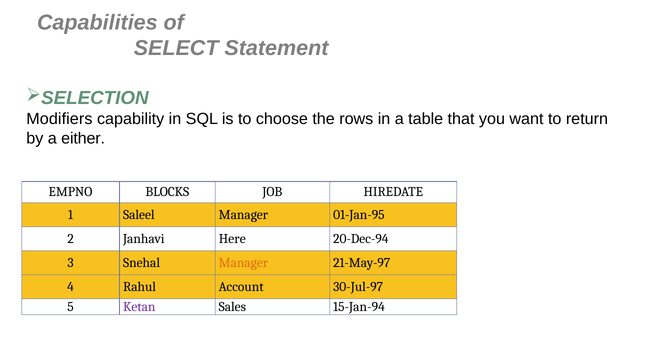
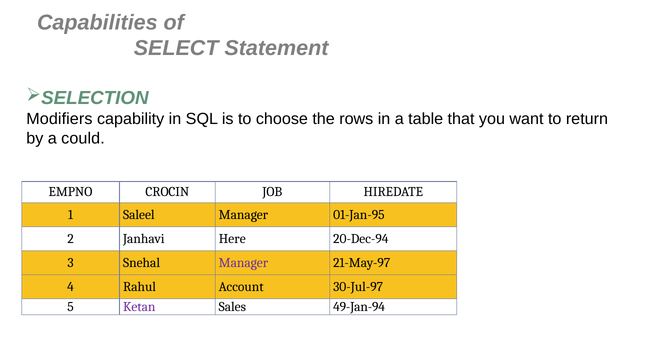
either: either -> could
BLOCKS: BLOCKS -> CROCIN
Manager at (243, 262) colour: orange -> purple
15-Jan-94: 15-Jan-94 -> 49-Jan-94
